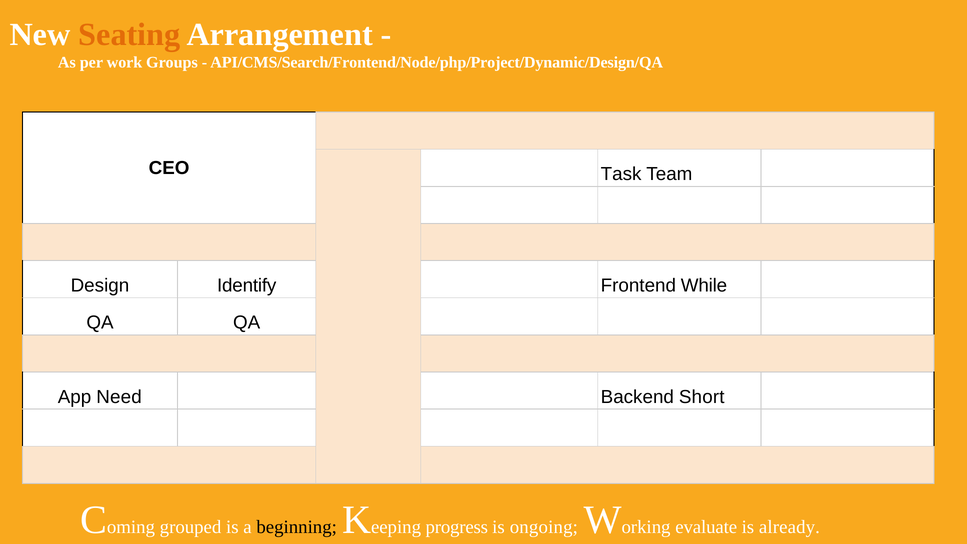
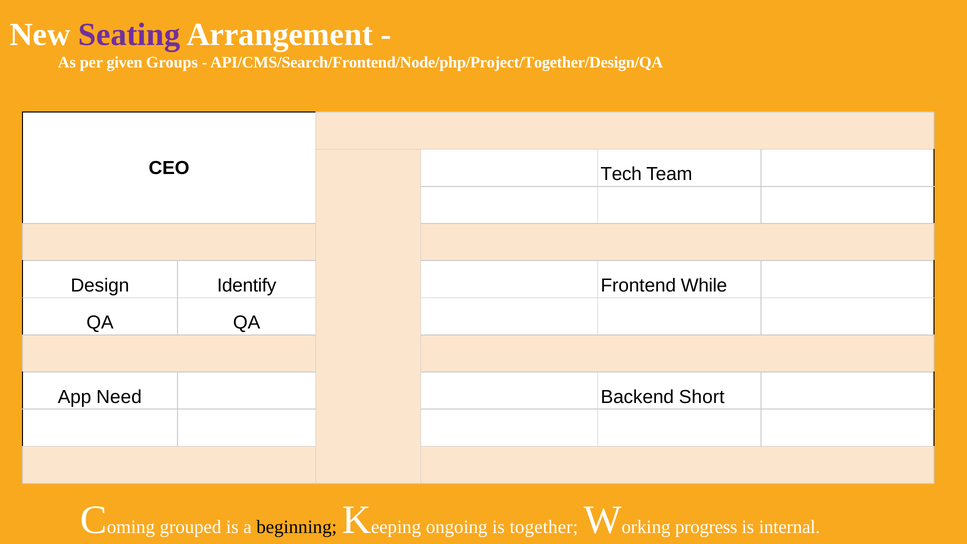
Seating colour: orange -> purple
work: work -> given
API/CMS/Search/Frontend/Node/php/Project/Dynamic/Design/QA: API/CMS/Search/Frontend/Node/php/Project/Dynamic/Design/QA -> API/CMS/Search/Frontend/Node/php/Project/Together/Design/QA
Task: Task -> Tech
progress: progress -> ongoing
ongoing: ongoing -> together
evaluate: evaluate -> progress
already: already -> internal
